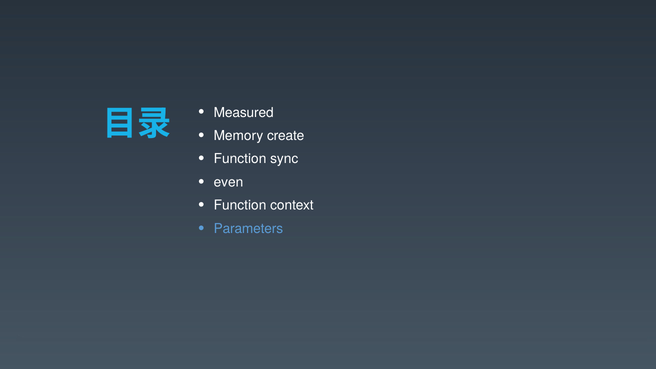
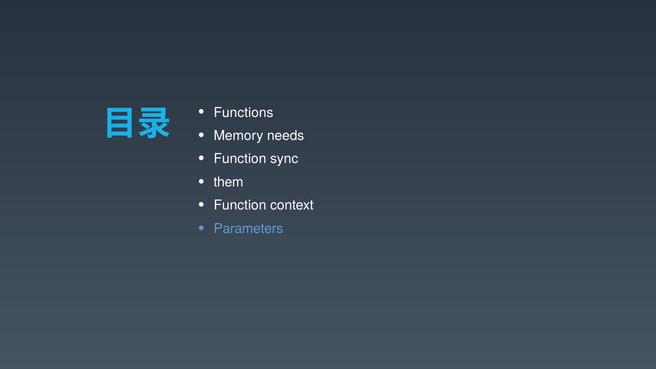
Measured: Measured -> Functions
create: create -> needs
even: even -> them
